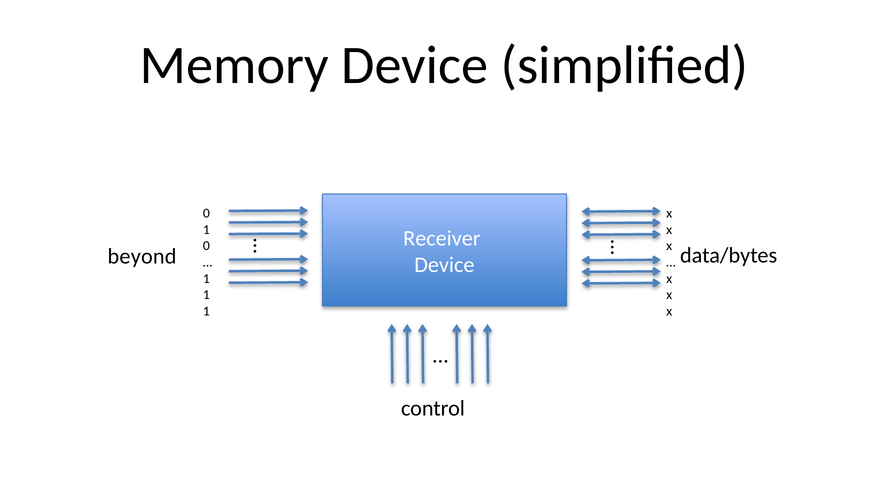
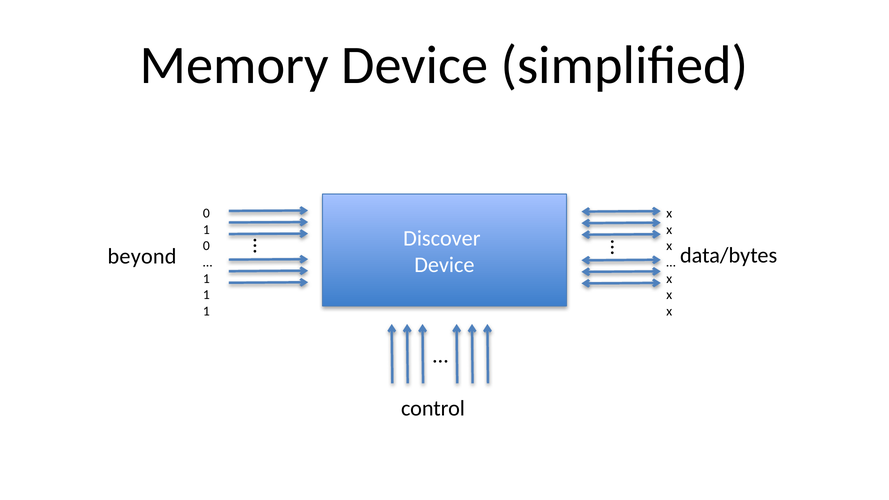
Receiver: Receiver -> Discover
